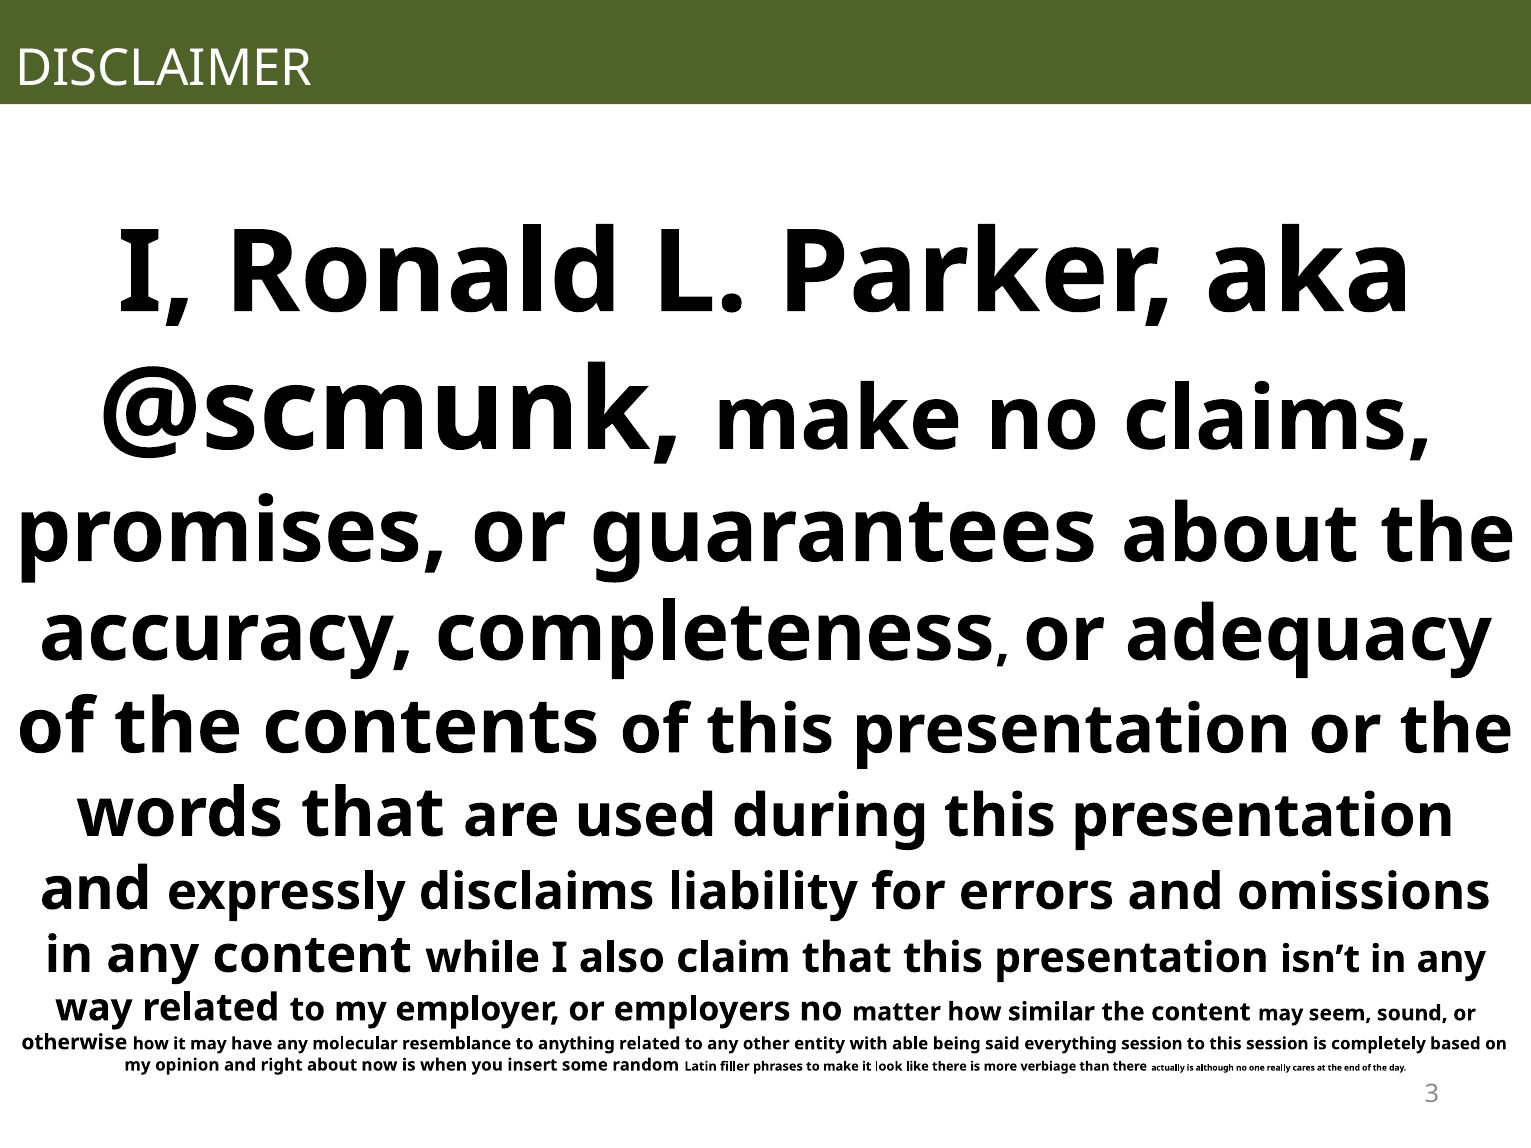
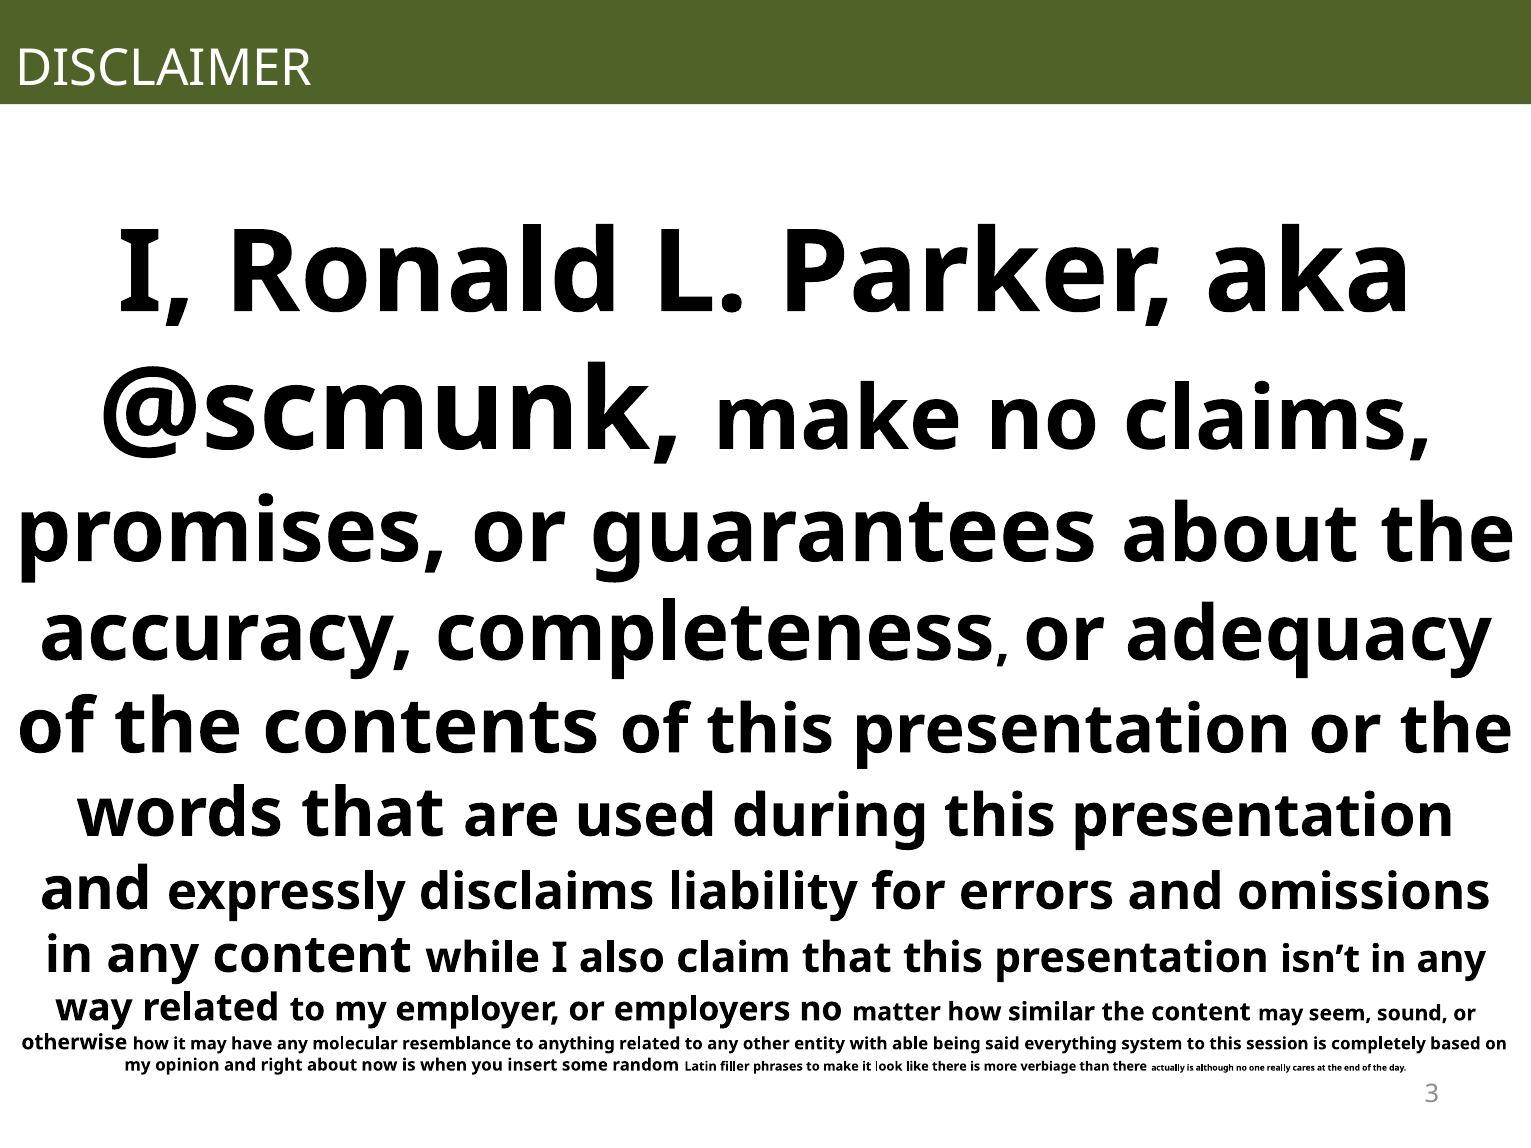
everything session: session -> system
